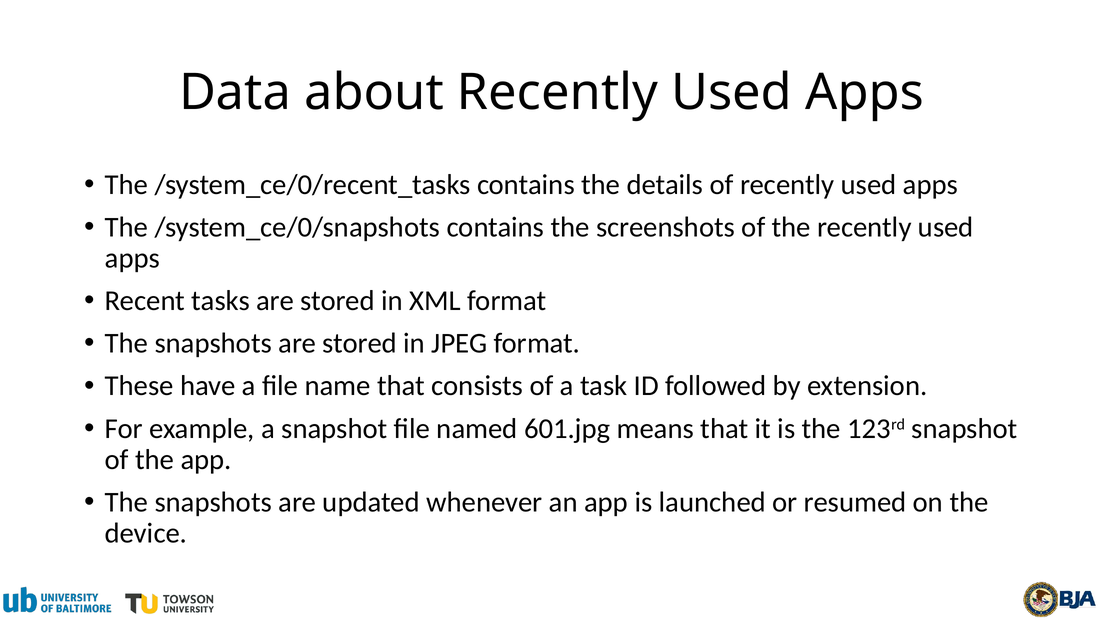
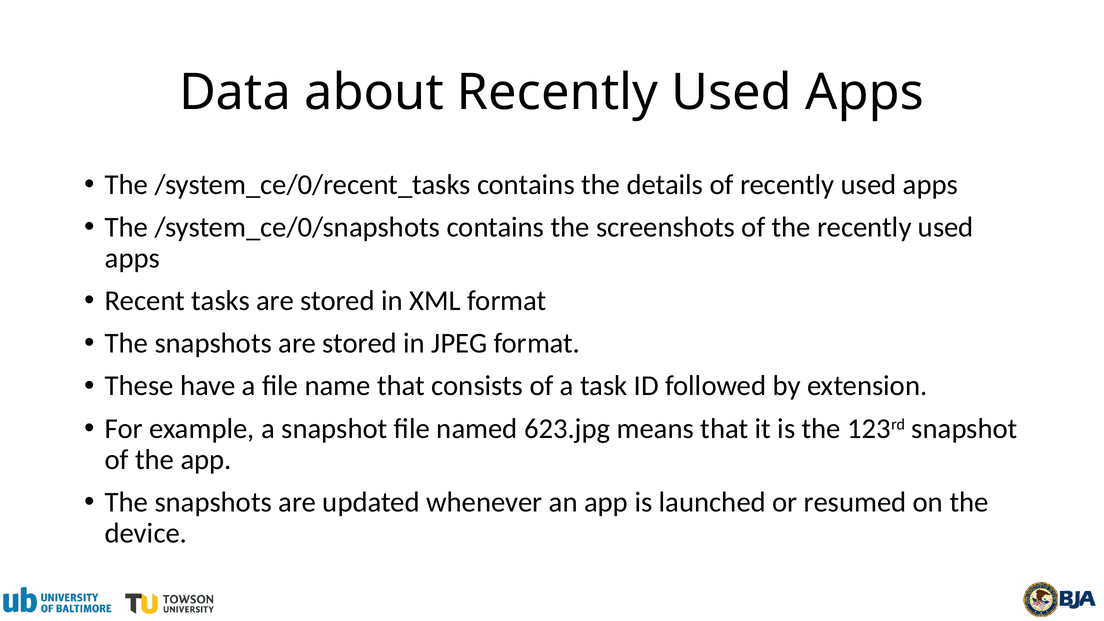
601.jpg: 601.jpg -> 623.jpg
